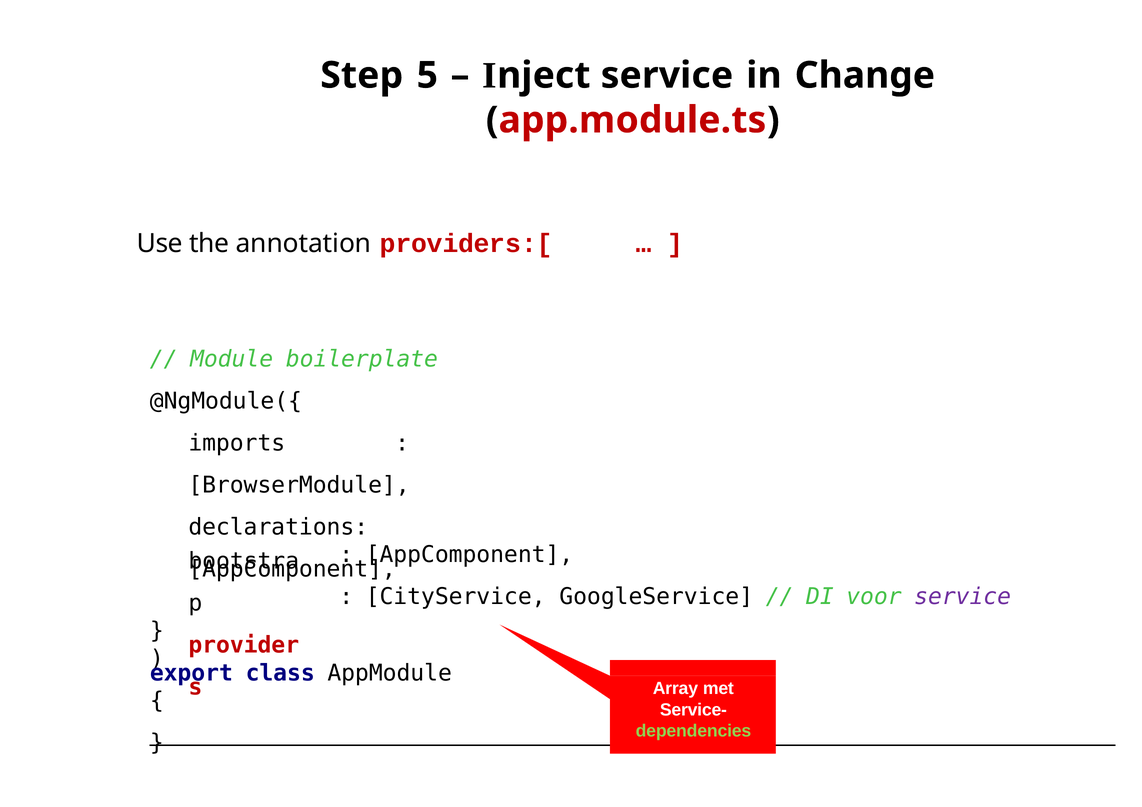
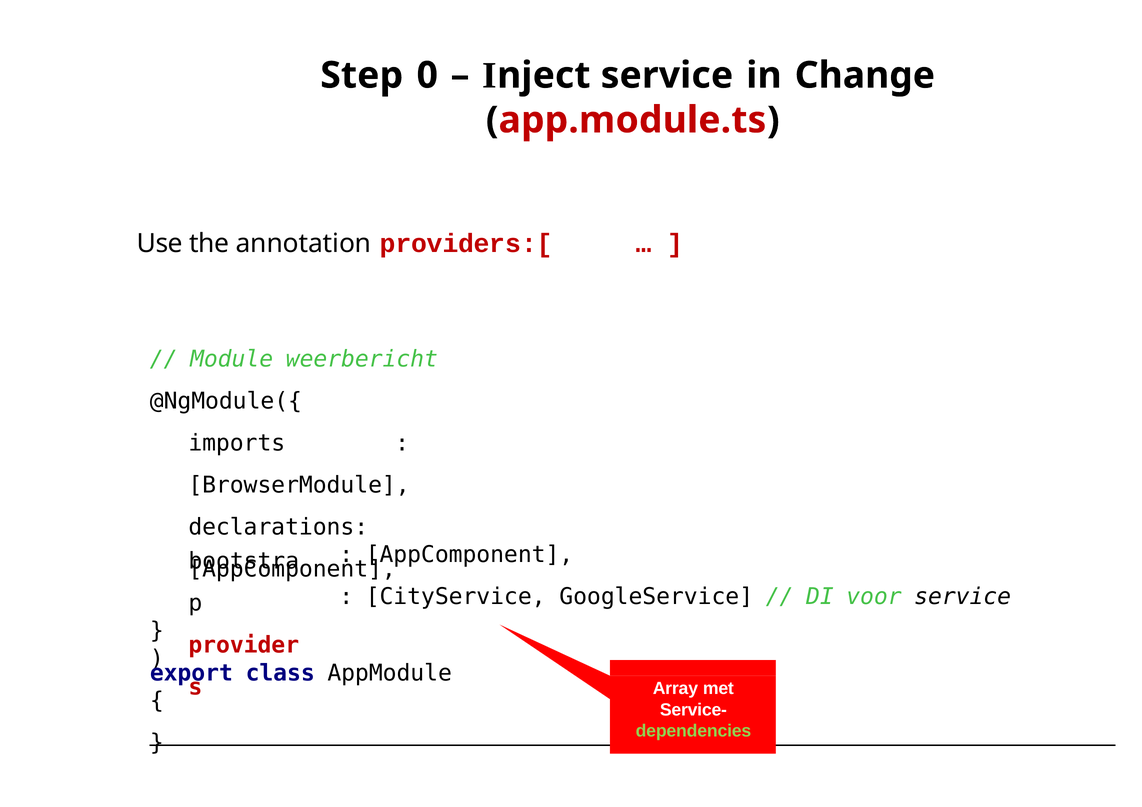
5: 5 -> 0
boilerplate: boilerplate -> weerbericht
service at (963, 597) colour: purple -> black
